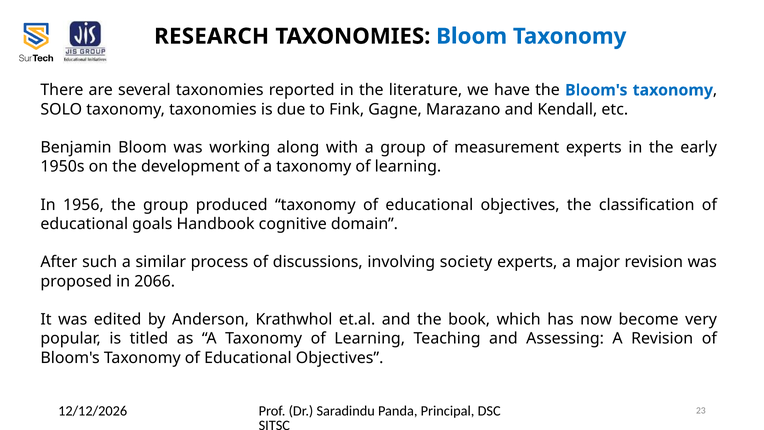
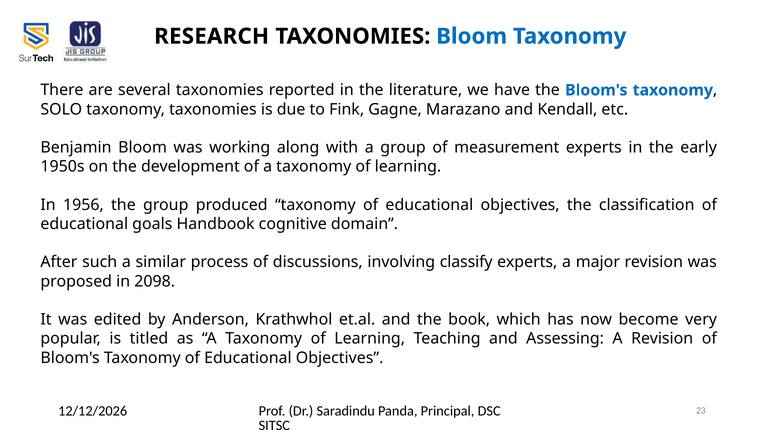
society: society -> classify
2066: 2066 -> 2098
